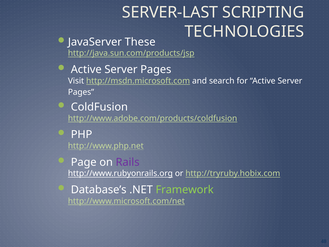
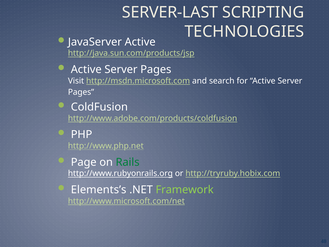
JavaServer These: These -> Active
Rails colour: purple -> green
Database’s: Database’s -> Elements’s
